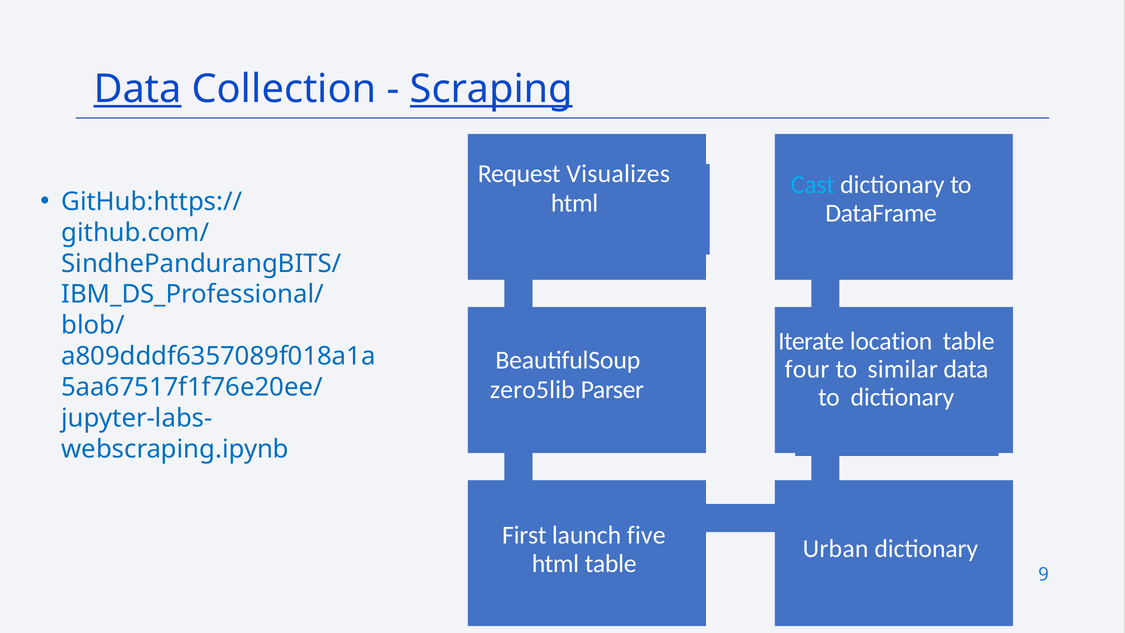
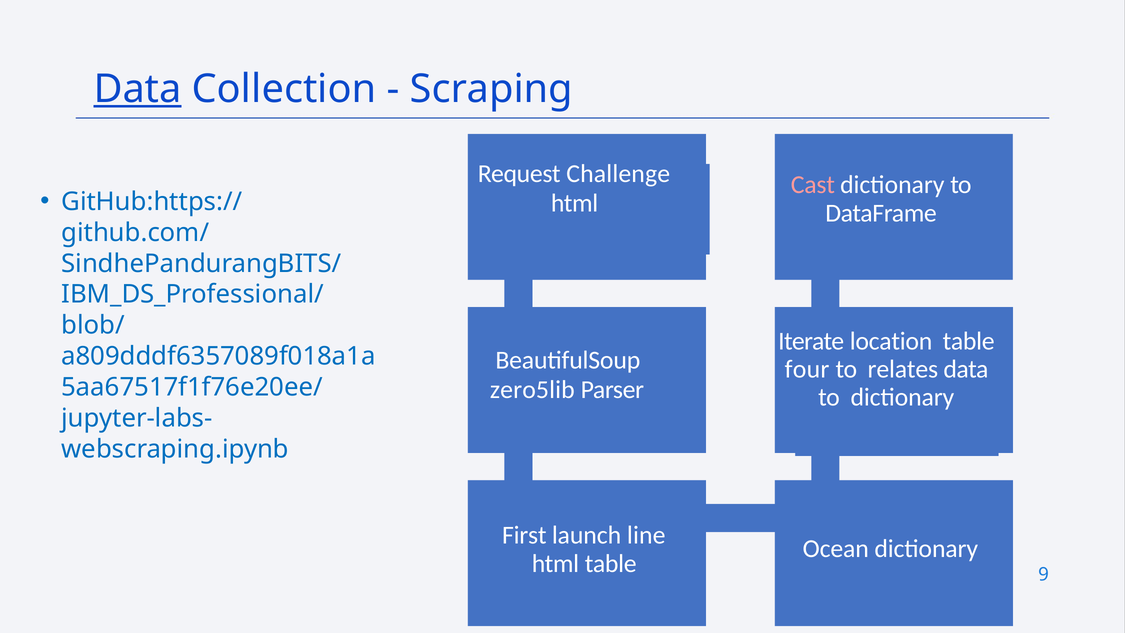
Scraping underline: present -> none
Visualizes: Visualizes -> Challenge
Cast colour: light blue -> pink
similar: similar -> relates
five: five -> line
Urban: Urban -> Ocean
